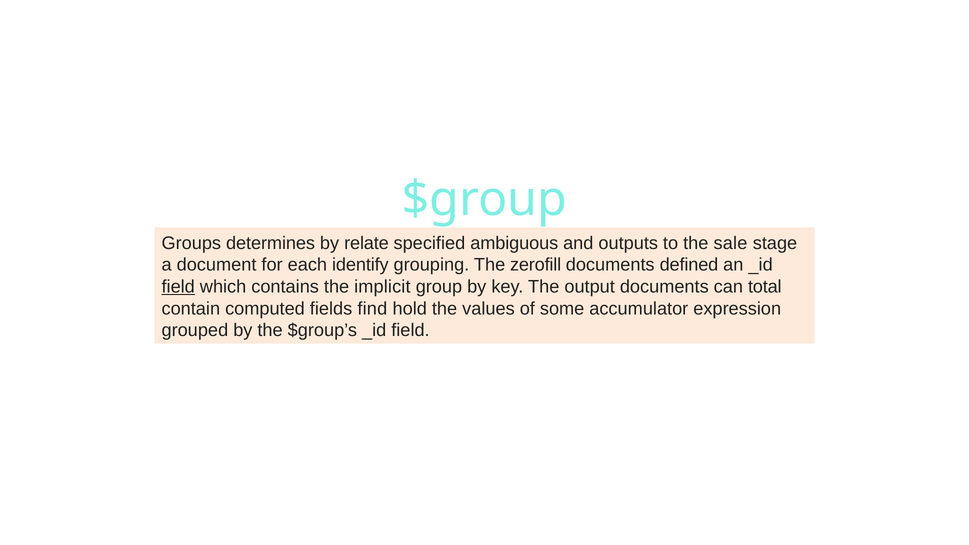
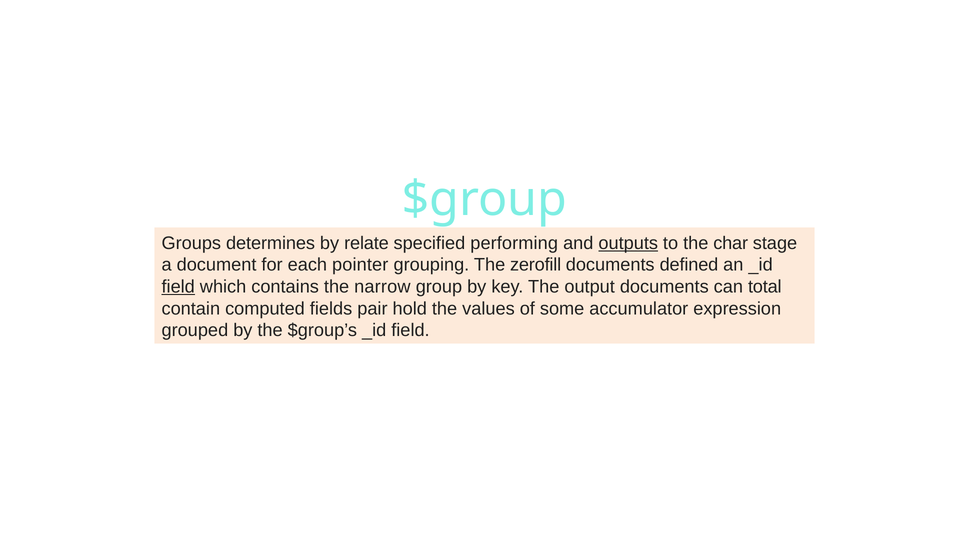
ambiguous: ambiguous -> performing
outputs underline: none -> present
sale: sale -> char
identify: identify -> pointer
implicit: implicit -> narrow
find: find -> pair
